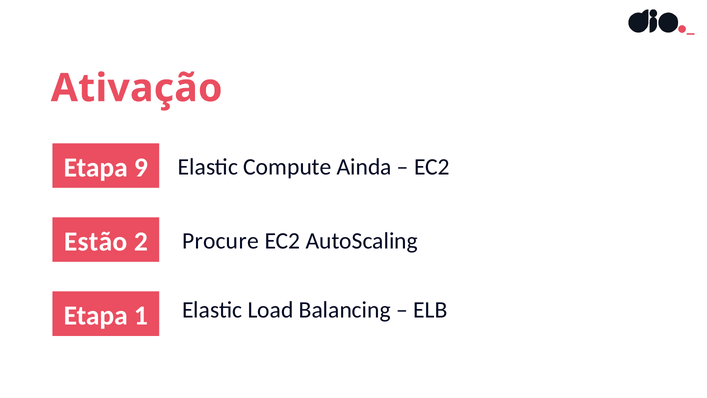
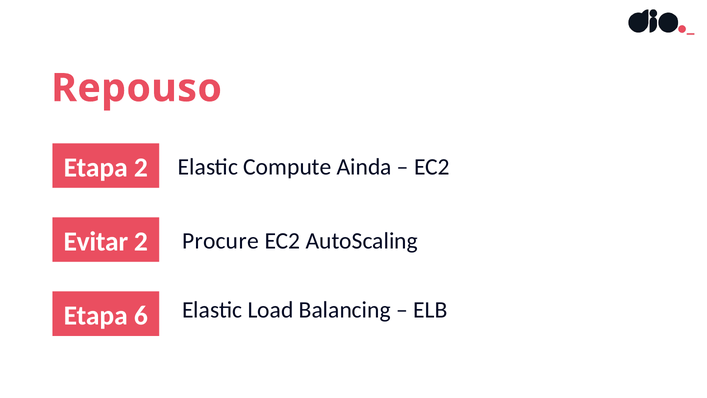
Ativação: Ativação -> Repouso
Etapa 9: 9 -> 2
Estão: Estão -> Evitar
1: 1 -> 6
